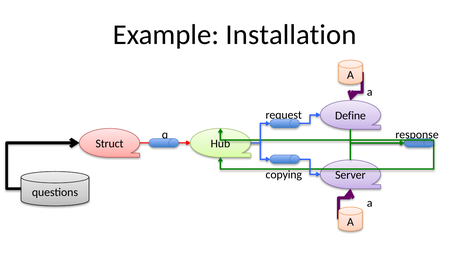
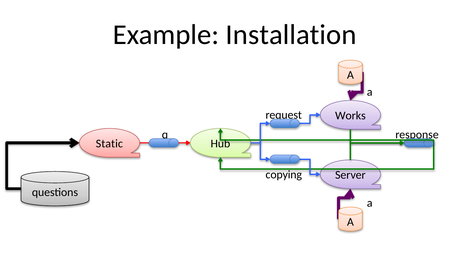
Define: Define -> Works
Struct: Struct -> Static
